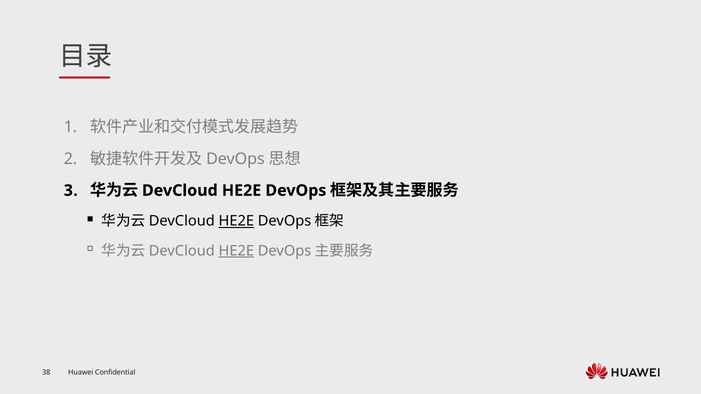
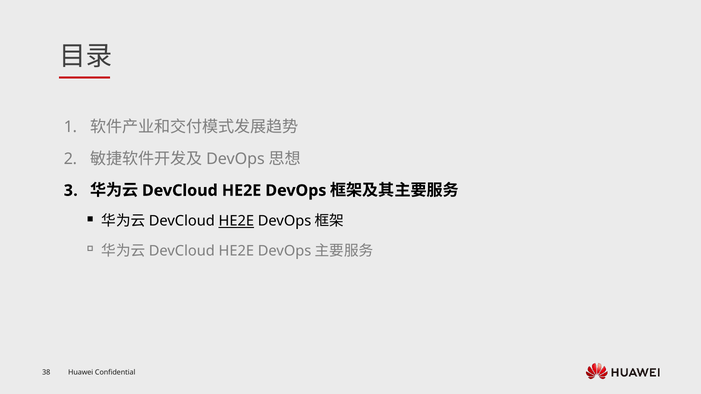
HE2E at (236, 251) underline: present -> none
